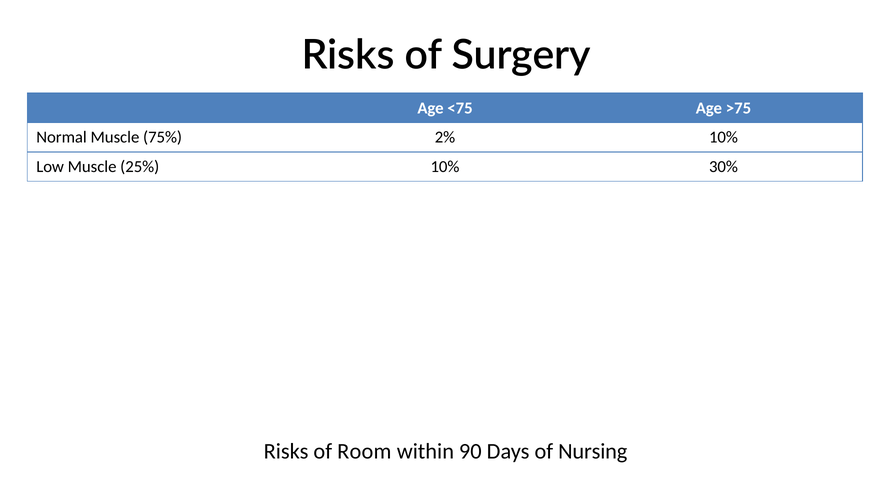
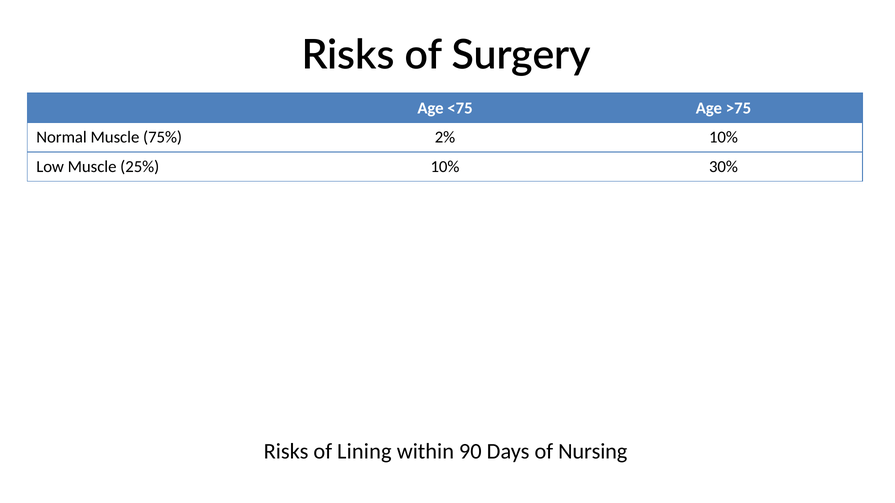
Room: Room -> Lining
